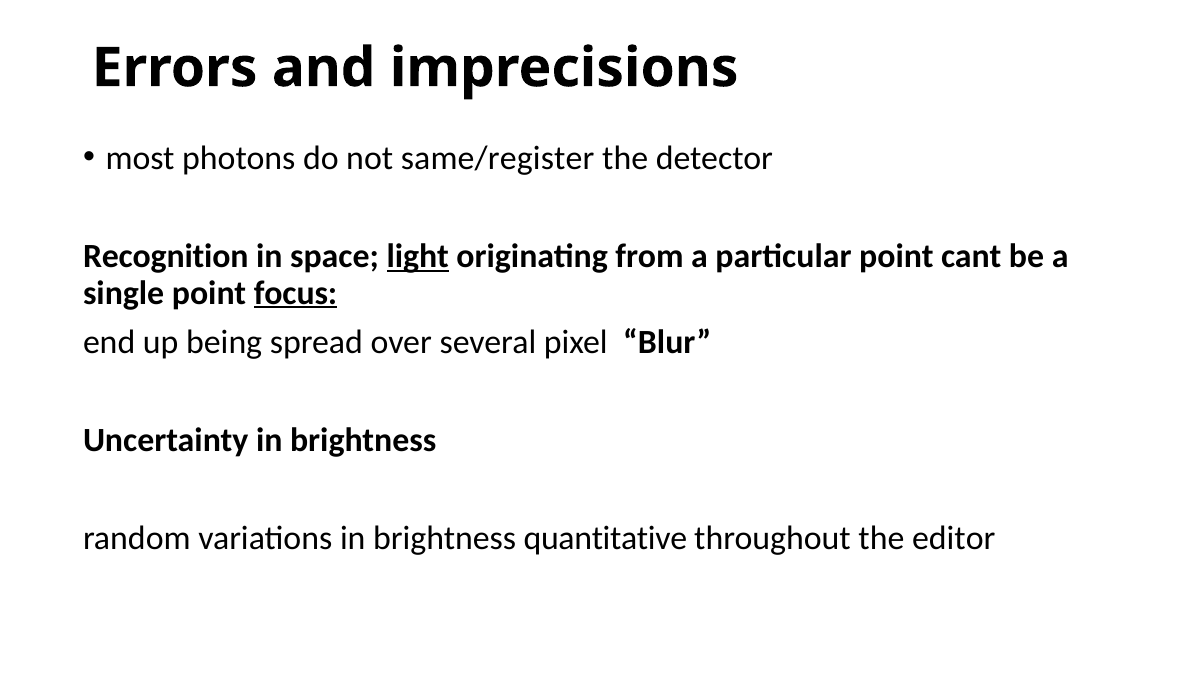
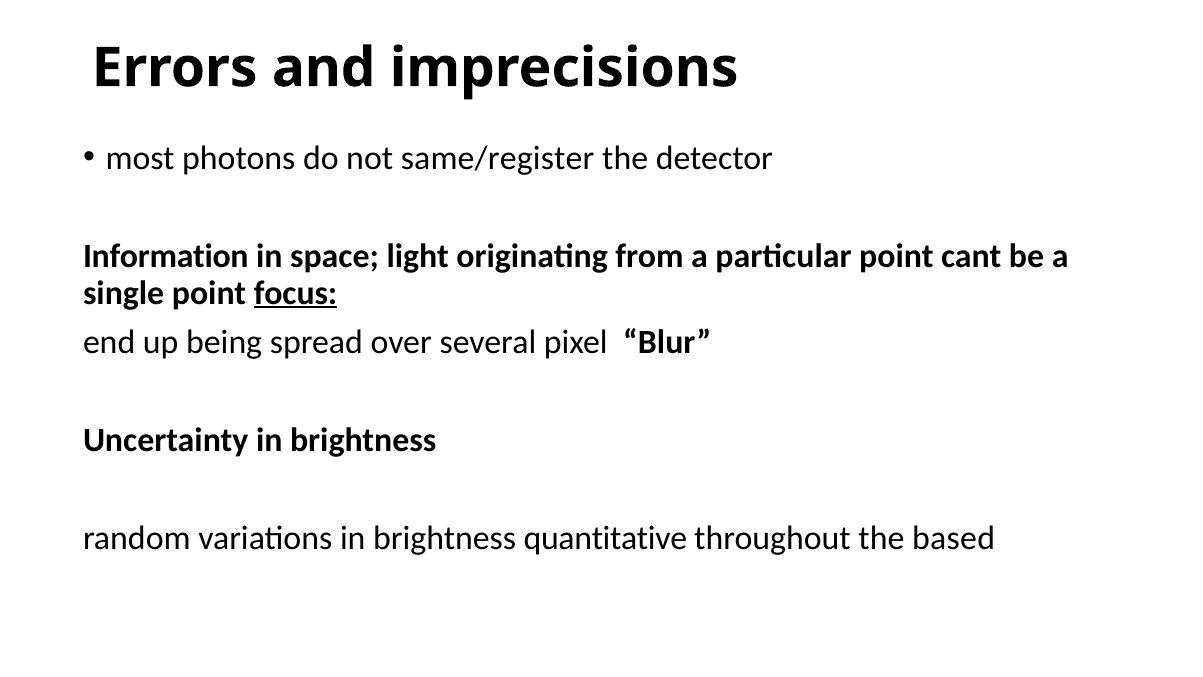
Recognition: Recognition -> Information
light underline: present -> none
editor: editor -> based
